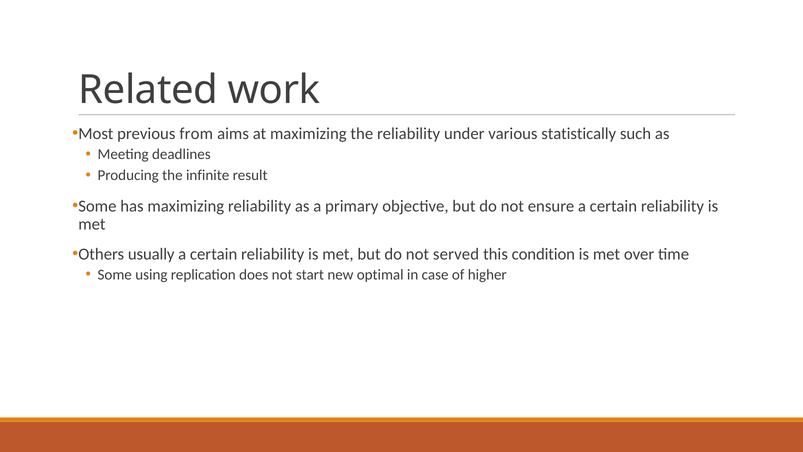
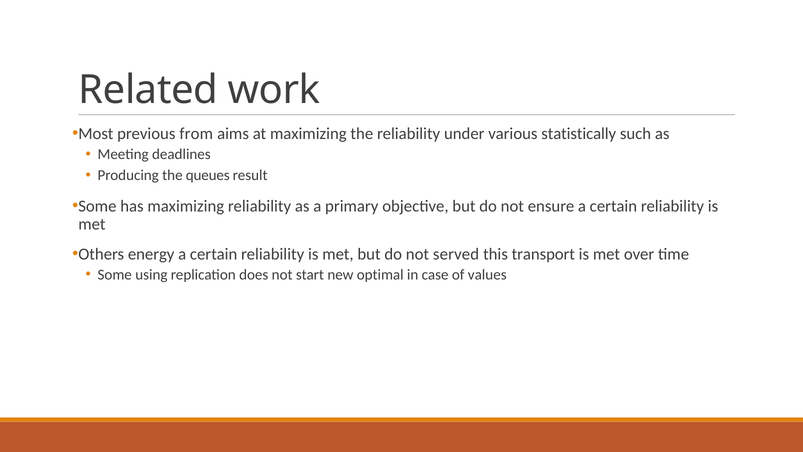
infinite: infinite -> queues
usually: usually -> energy
condition: condition -> transport
higher: higher -> values
